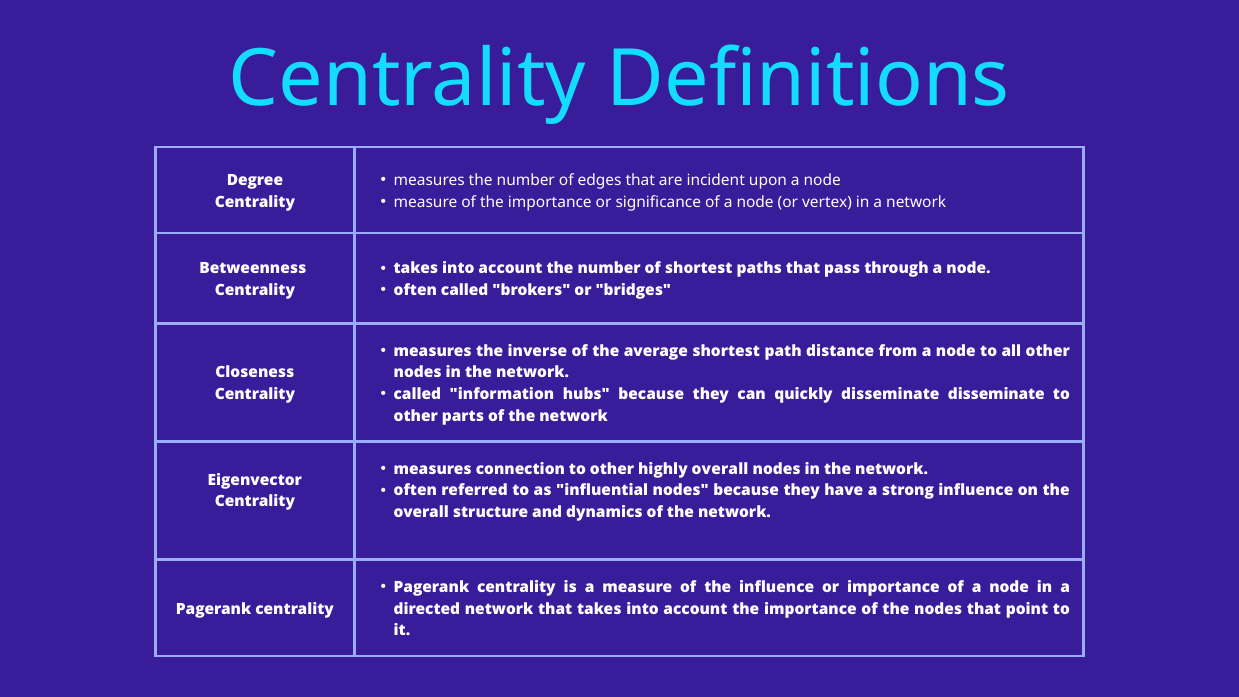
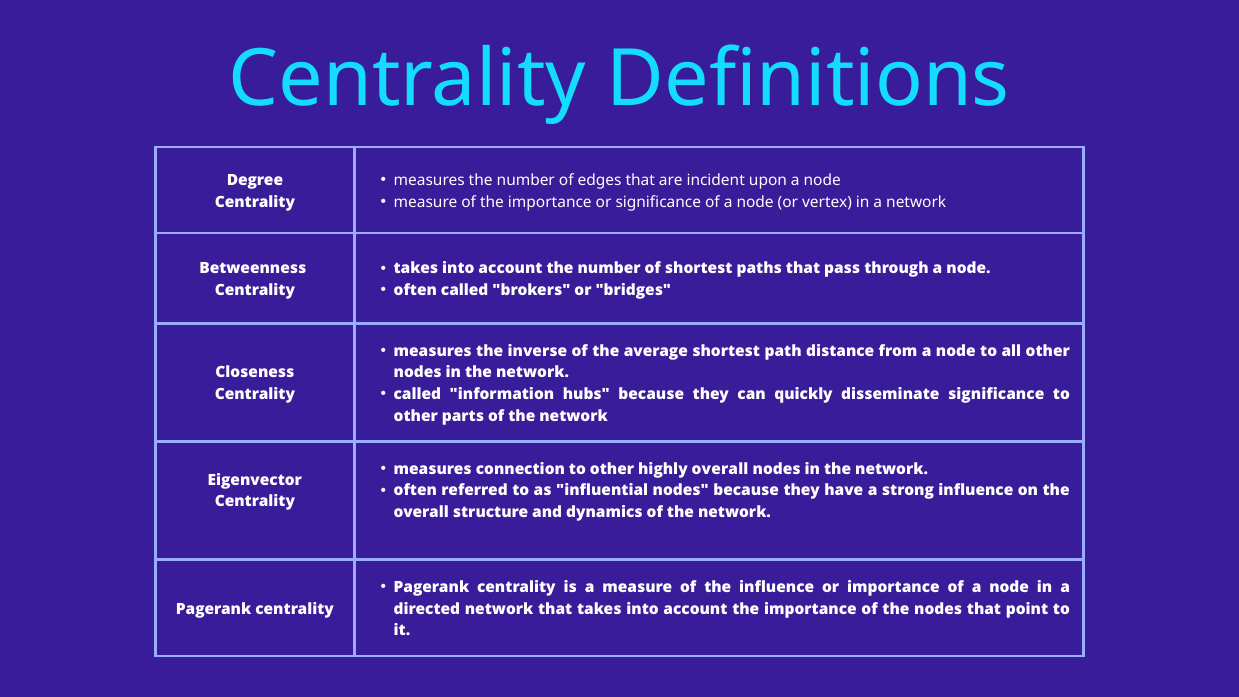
disseminate disseminate: disseminate -> significance
